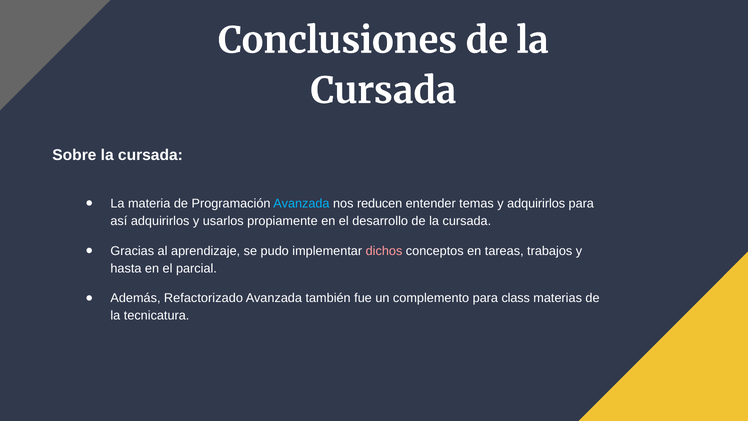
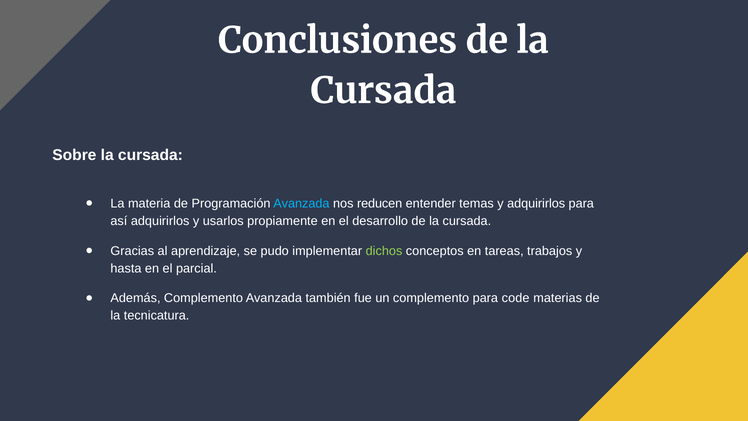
dichos colour: pink -> light green
Además Refactorizado: Refactorizado -> Complemento
class: class -> code
